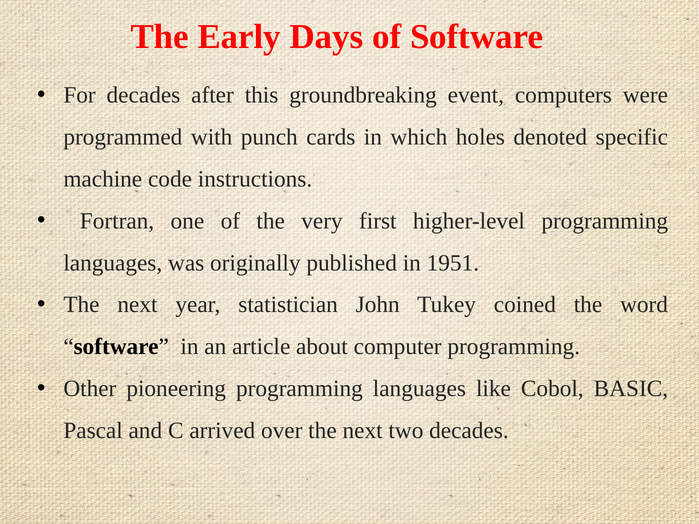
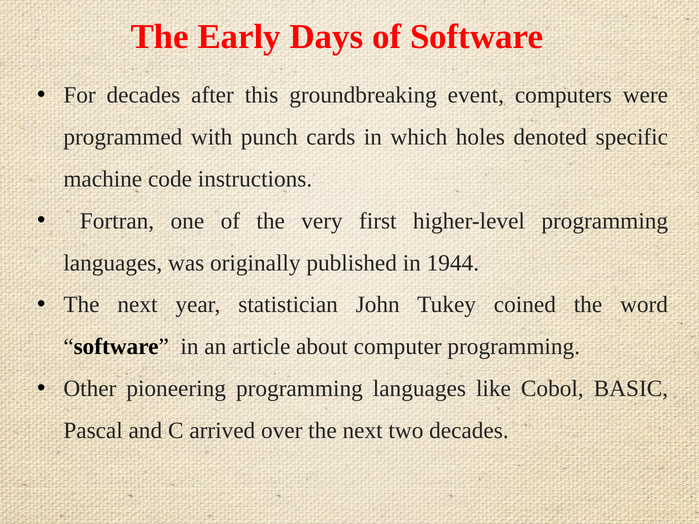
1951: 1951 -> 1944
